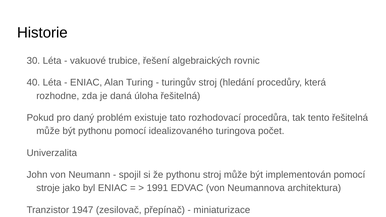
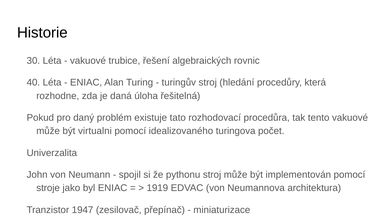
tento řešitelná: řešitelná -> vakuové
být pythonu: pythonu -> virtualni
1991: 1991 -> 1919
